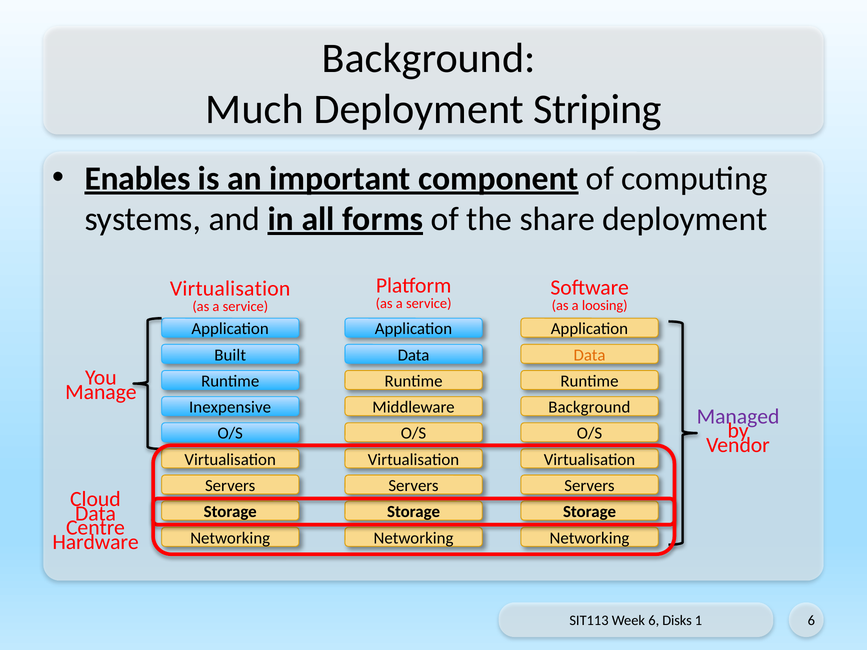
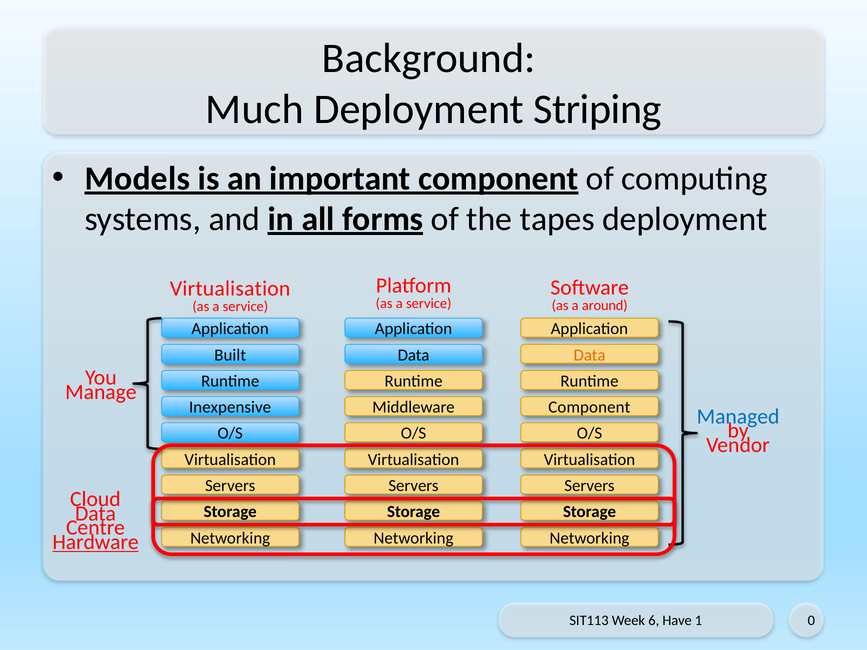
Enables: Enables -> Models
share: share -> tapes
loosing: loosing -> around
Background at (589, 407): Background -> Component
Managed colour: purple -> blue
Hardware underline: none -> present
Disks: Disks -> Have
1 6: 6 -> 0
